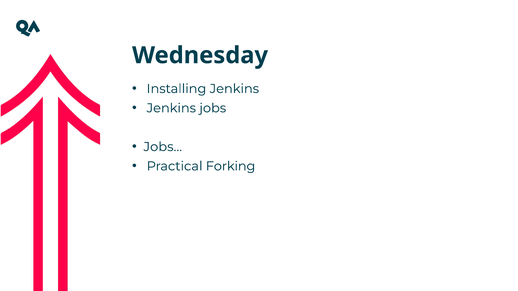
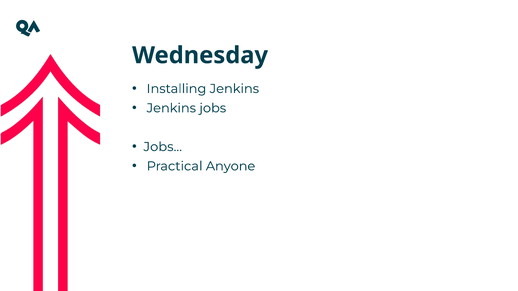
Forking: Forking -> Anyone
